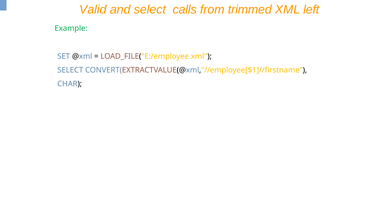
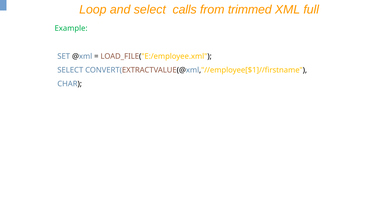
Valid: Valid -> Loop
left: left -> full
